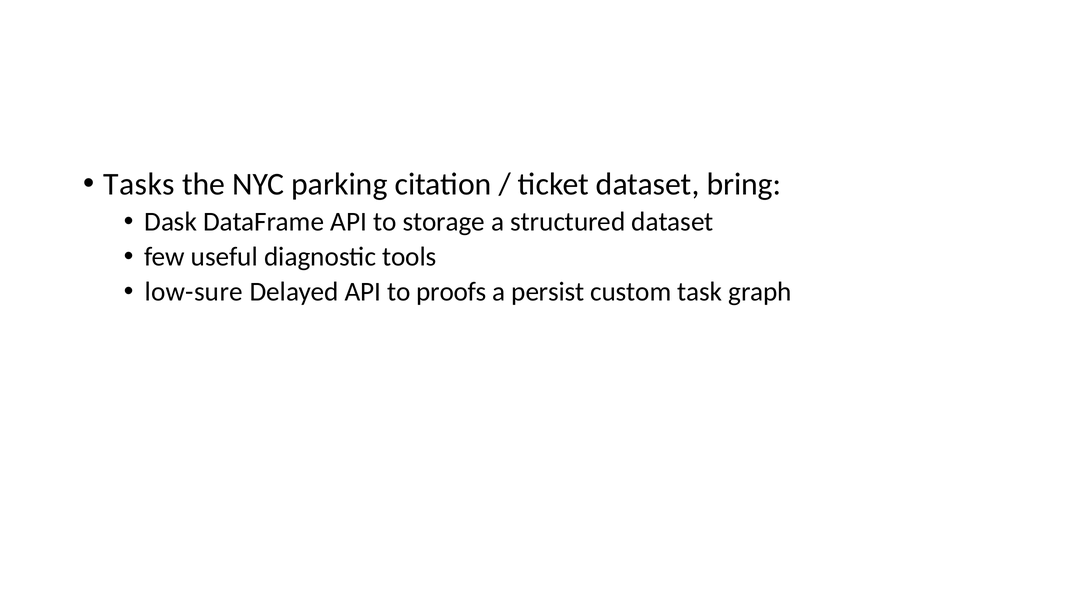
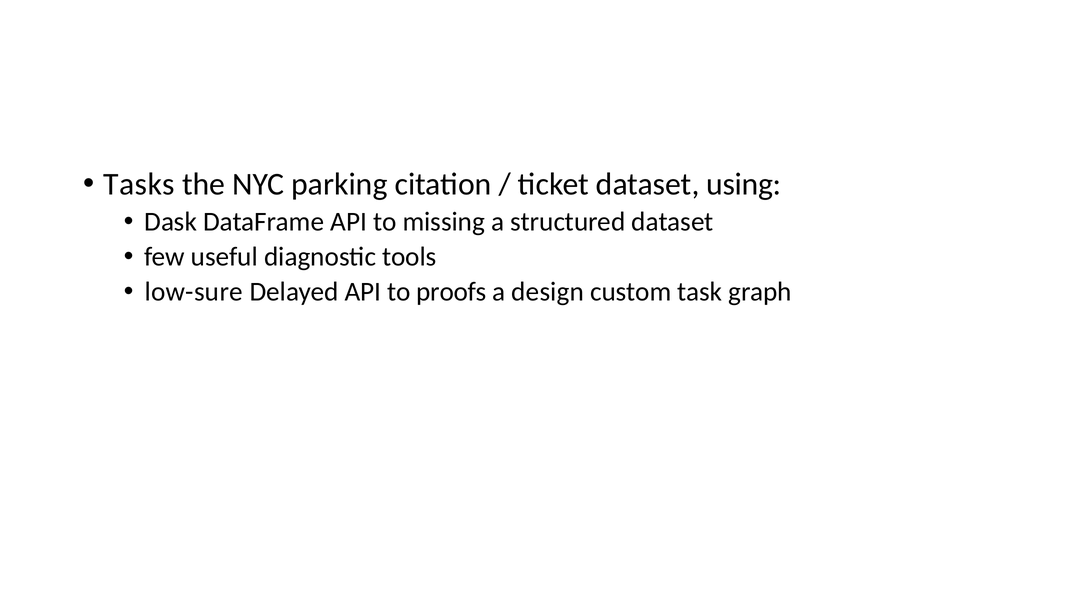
bring: bring -> using
storage: storage -> missing
persist: persist -> design
